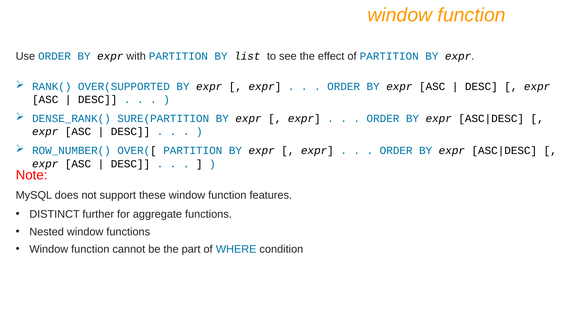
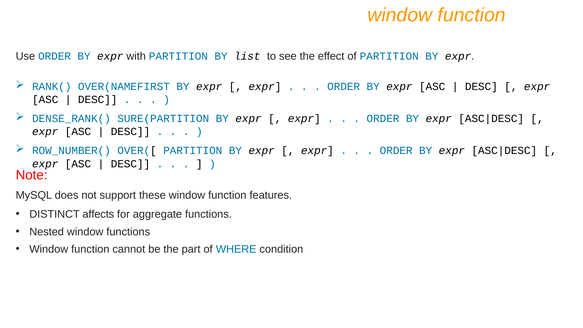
OVER(SUPPORTED: OVER(SUPPORTED -> OVER(NAMEFIRST
further: further -> affects
